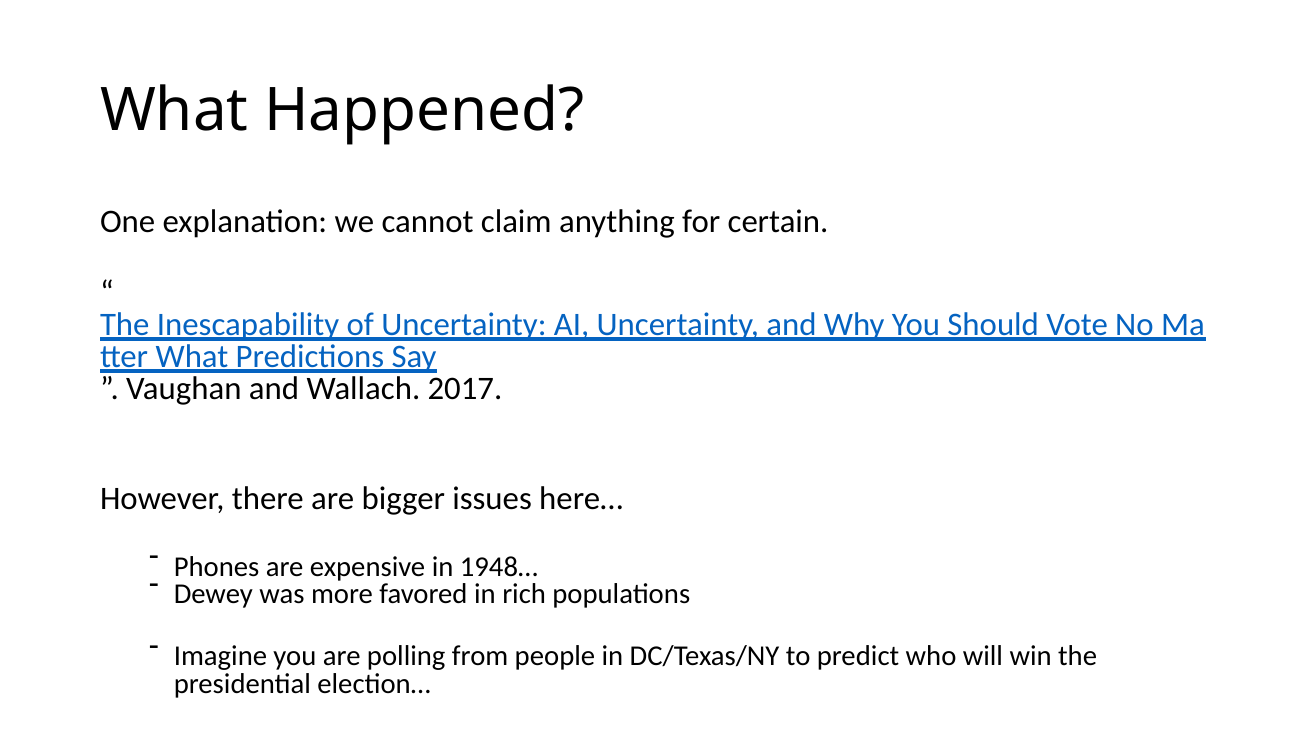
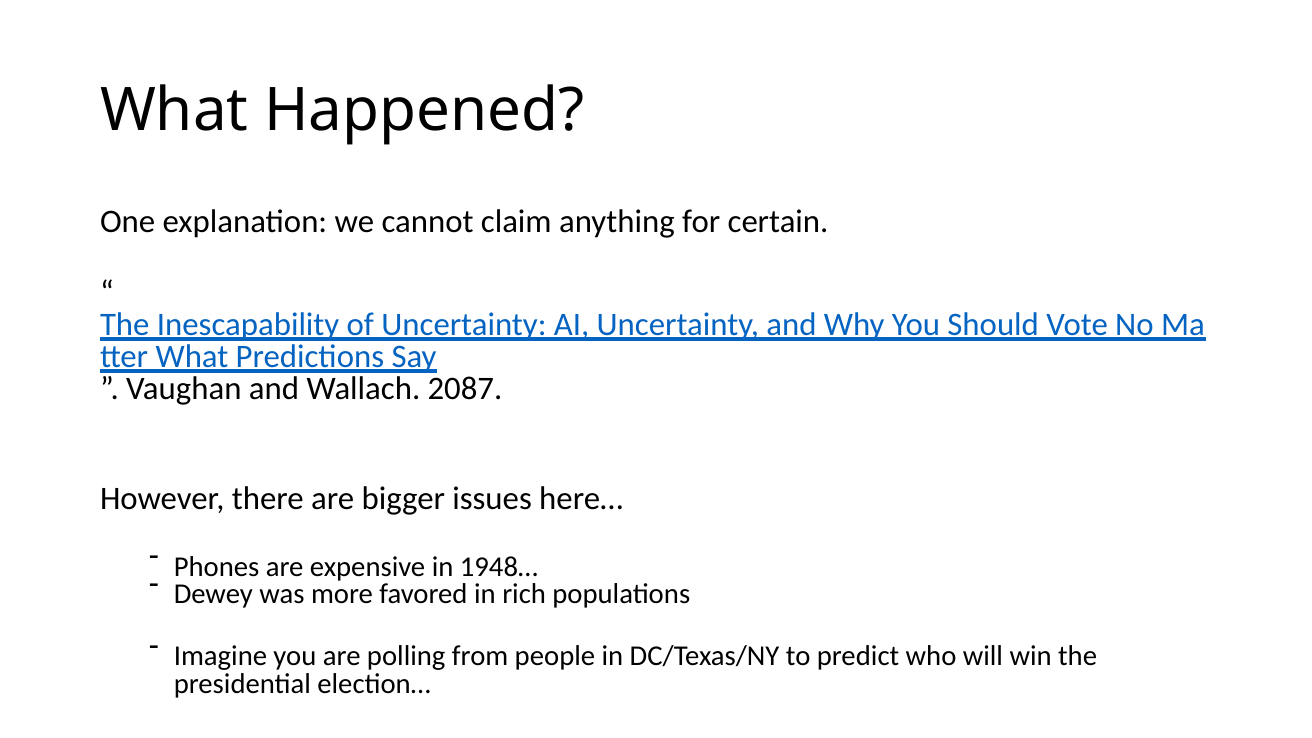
2017: 2017 -> 2087
